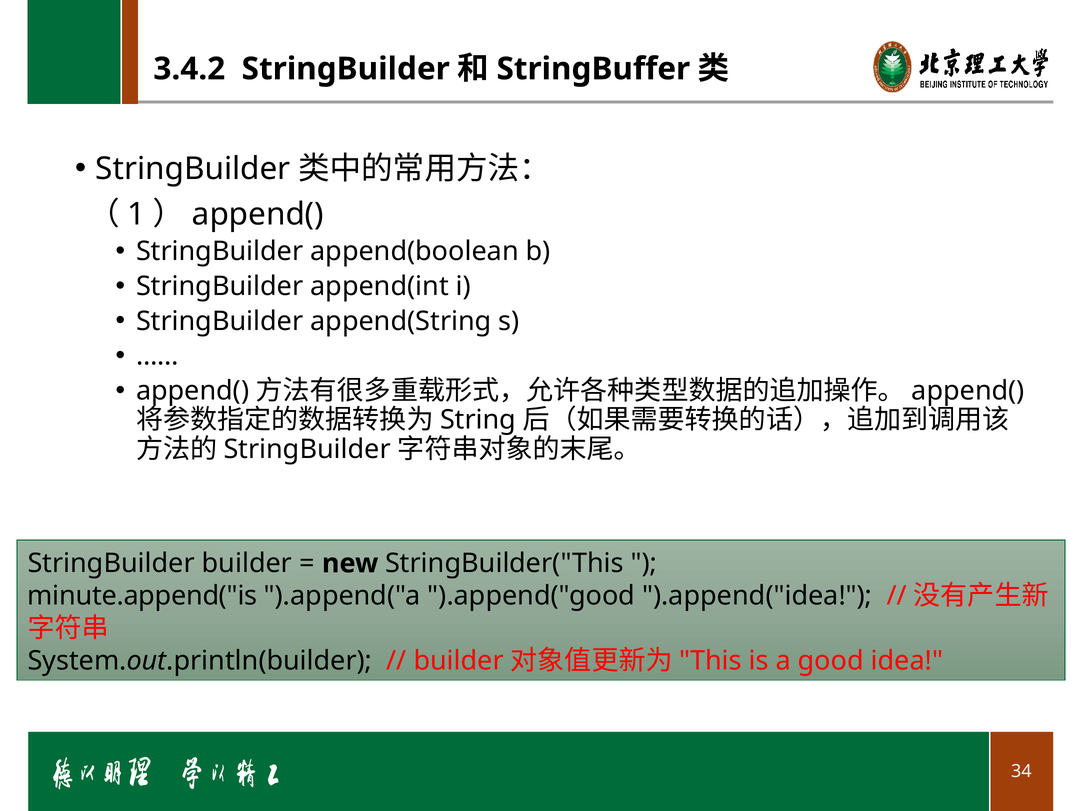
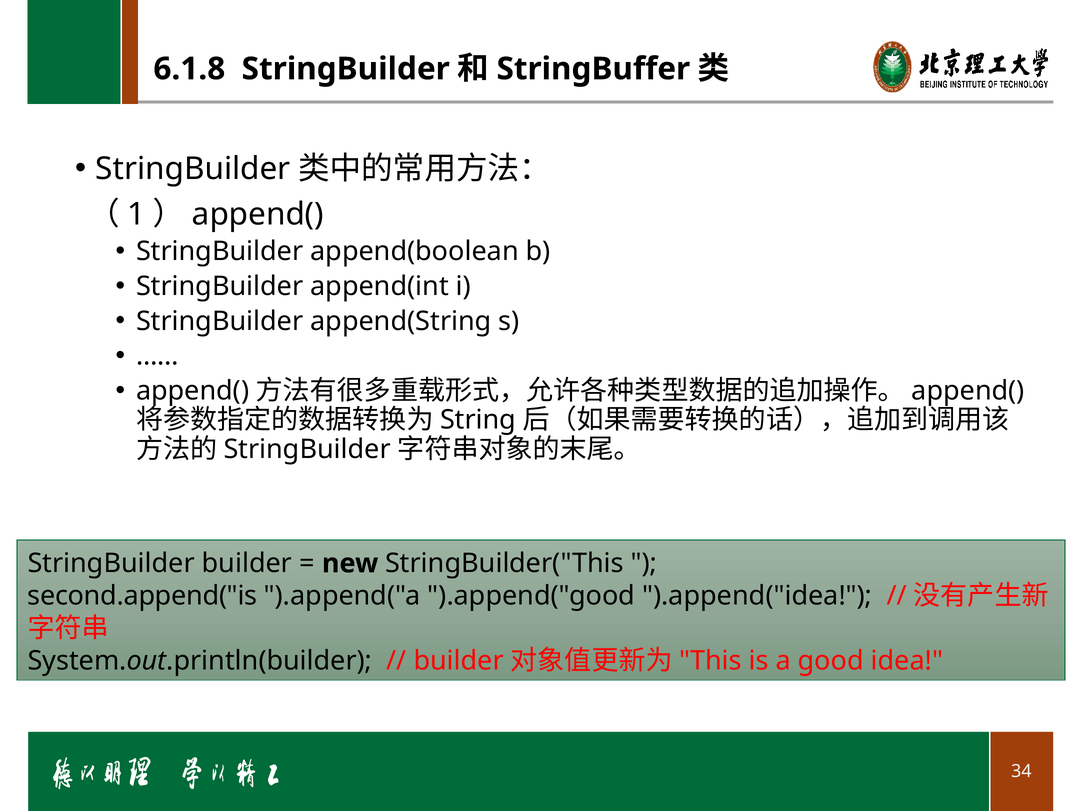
3.4.2: 3.4.2 -> 6.1.8
minute.append("is: minute.append("is -> second.append("is
